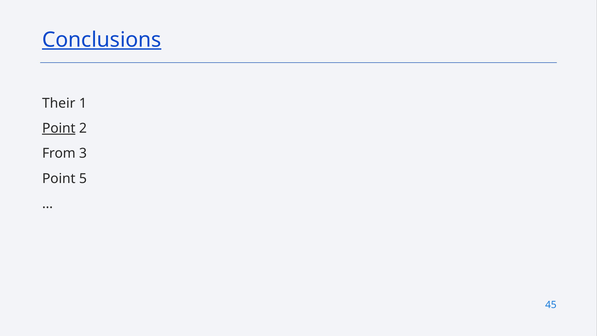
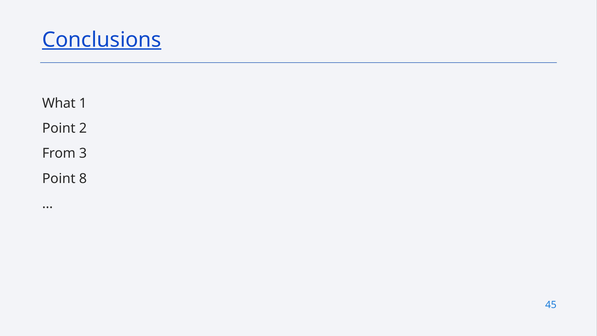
Their: Their -> What
Point at (59, 128) underline: present -> none
5: 5 -> 8
